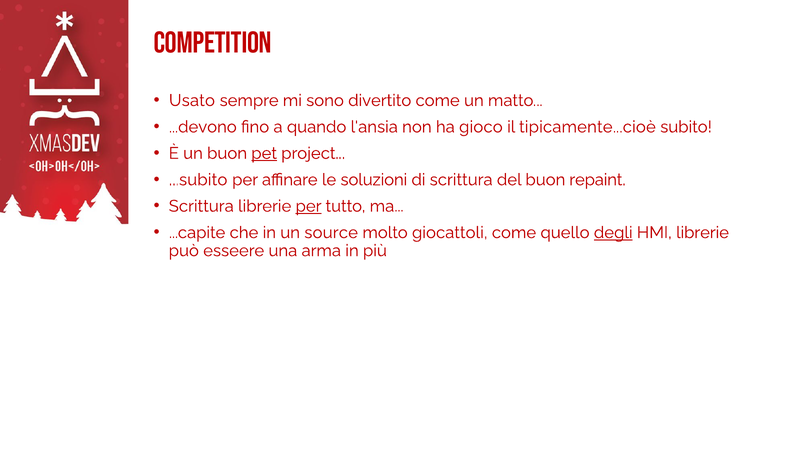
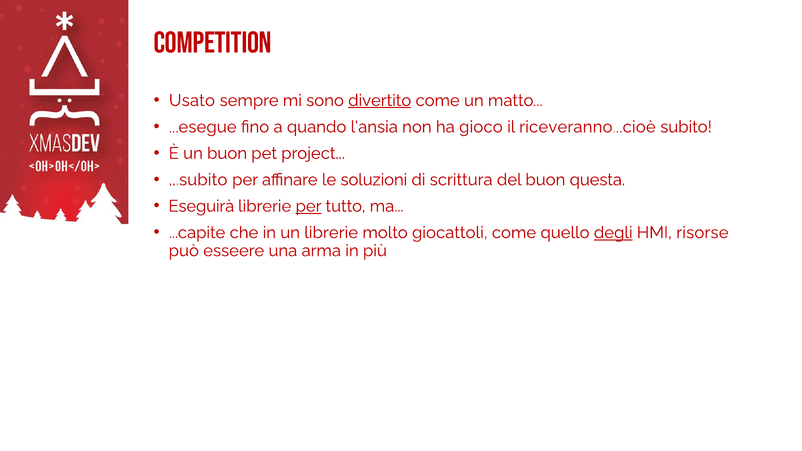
divertito underline: none -> present
...devono: ...devono -> ...esegue
tipicamente...cioè: tipicamente...cioè -> riceveranno...cioè
pet underline: present -> none
repaint: repaint -> questa
Scrittura at (201, 206): Scrittura -> Eseguirà
un source: source -> librerie
HMI librerie: librerie -> risorse
